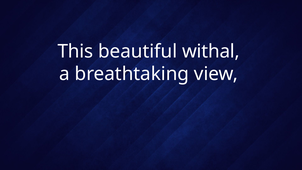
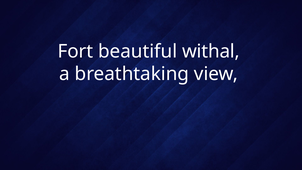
This: This -> Fort
